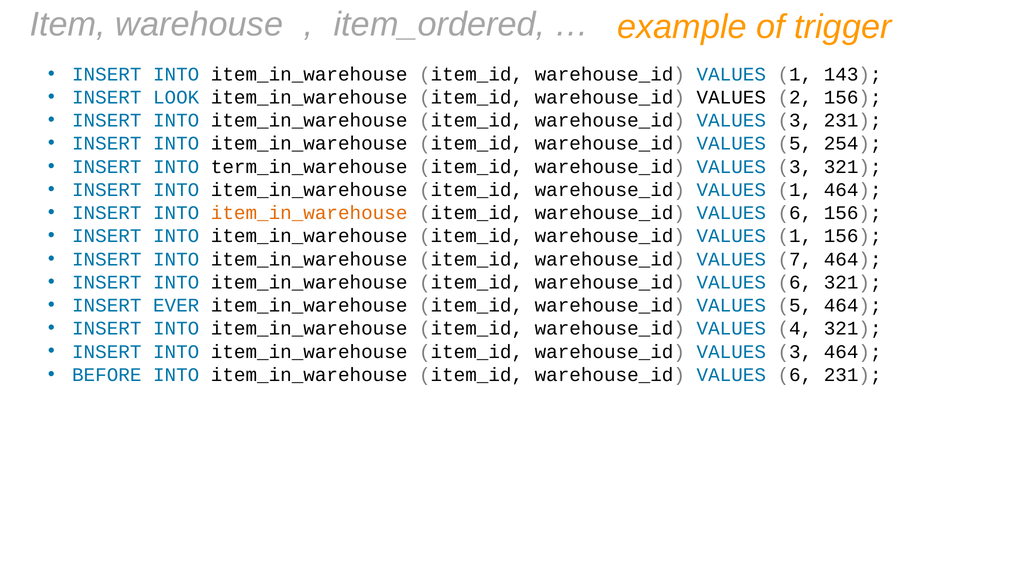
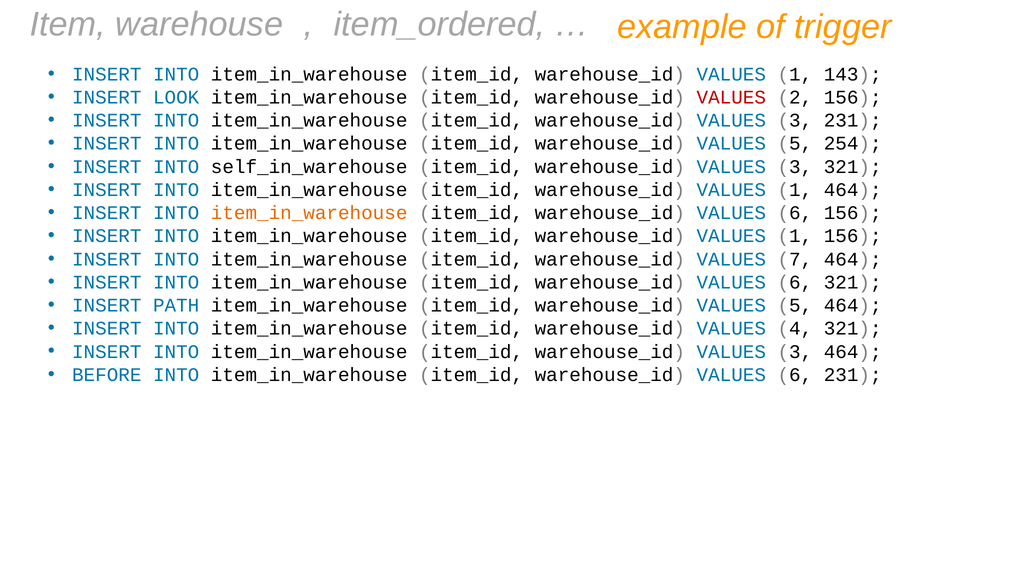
VALUES at (731, 97) colour: black -> red
term_in_warehouse: term_in_warehouse -> self_in_warehouse
EVER: EVER -> PATH
